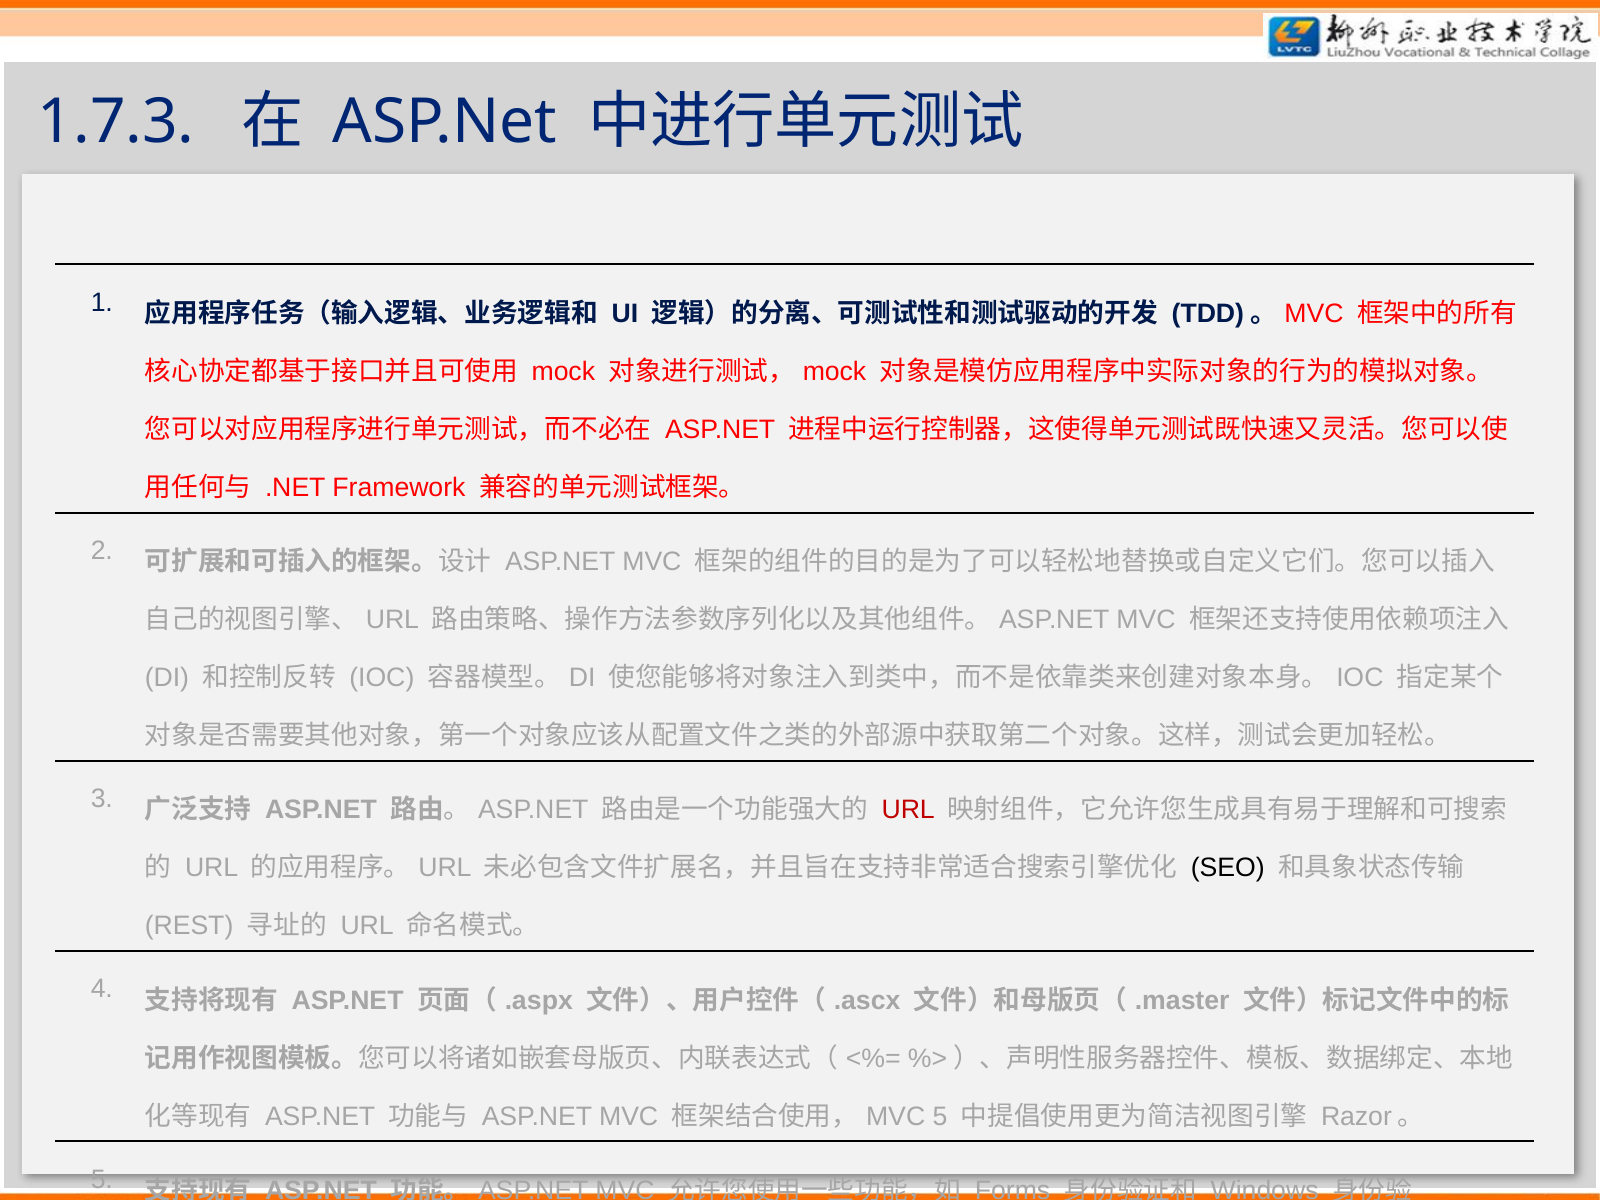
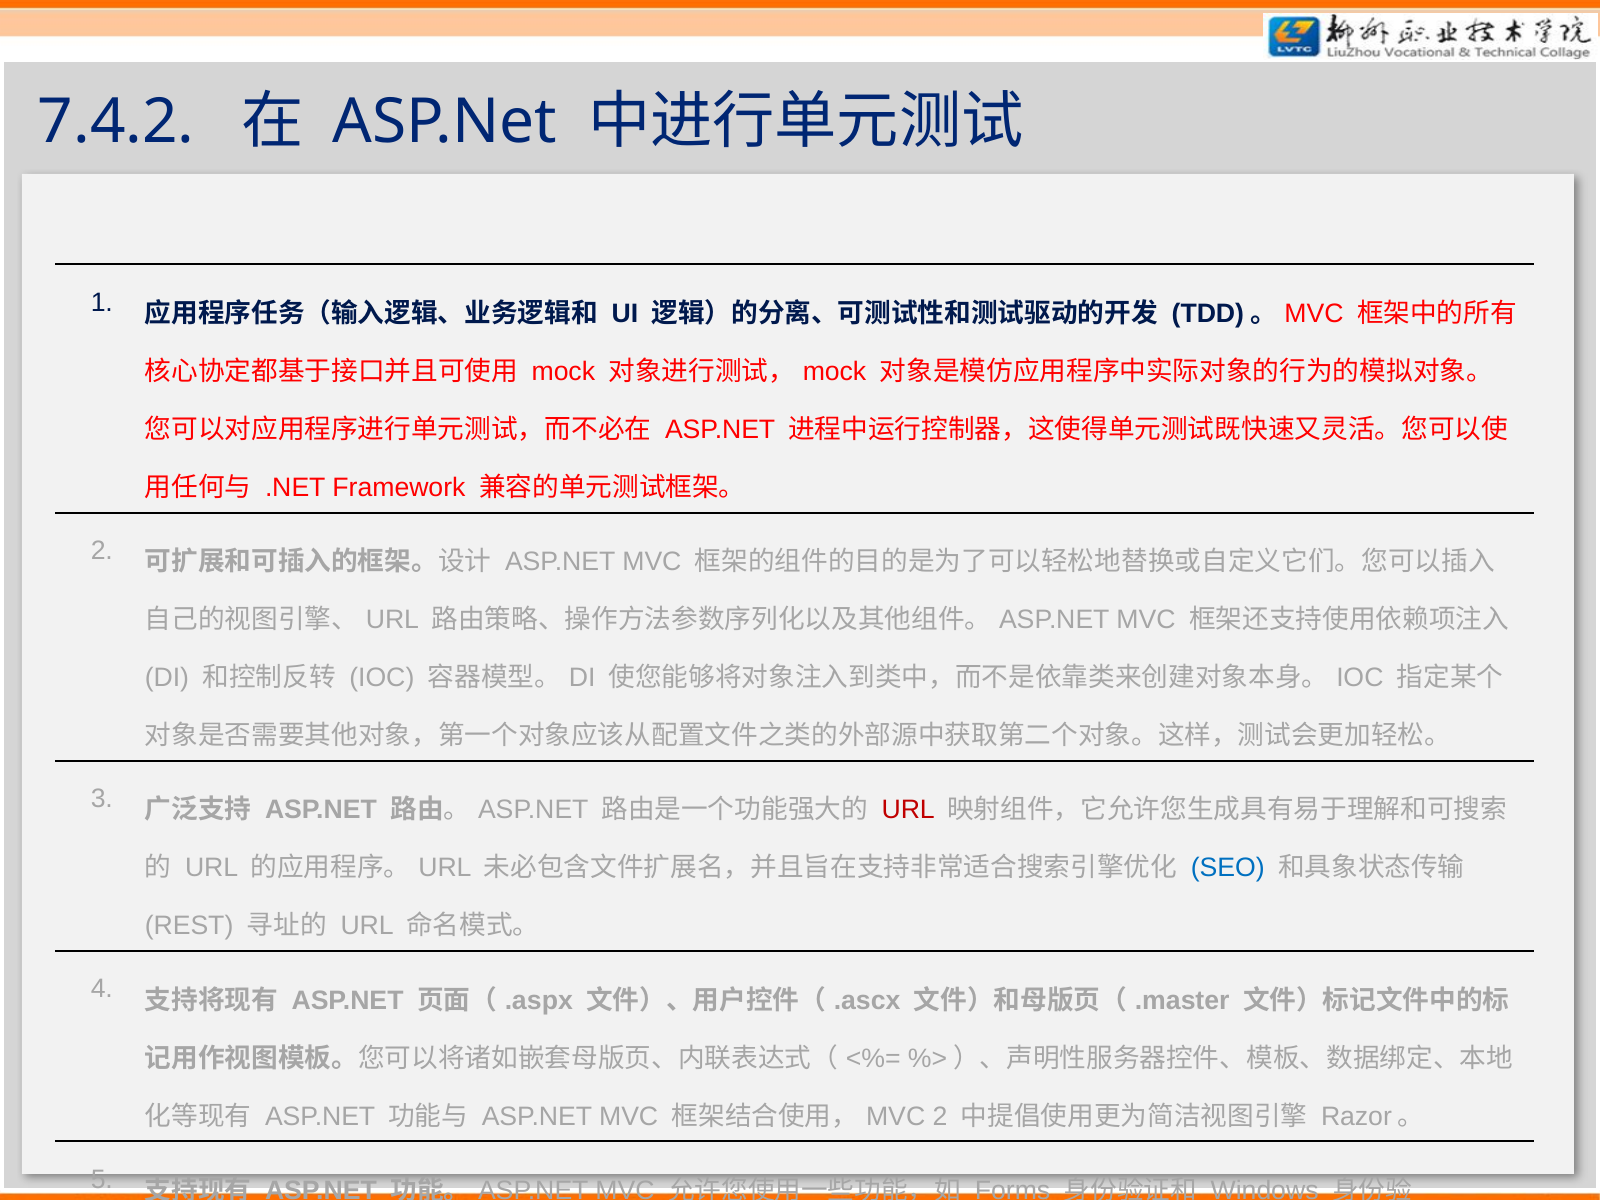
1.7.3: 1.7.3 -> 7.4.2
SEO colour: black -> blue
MVC 5: 5 -> 2
